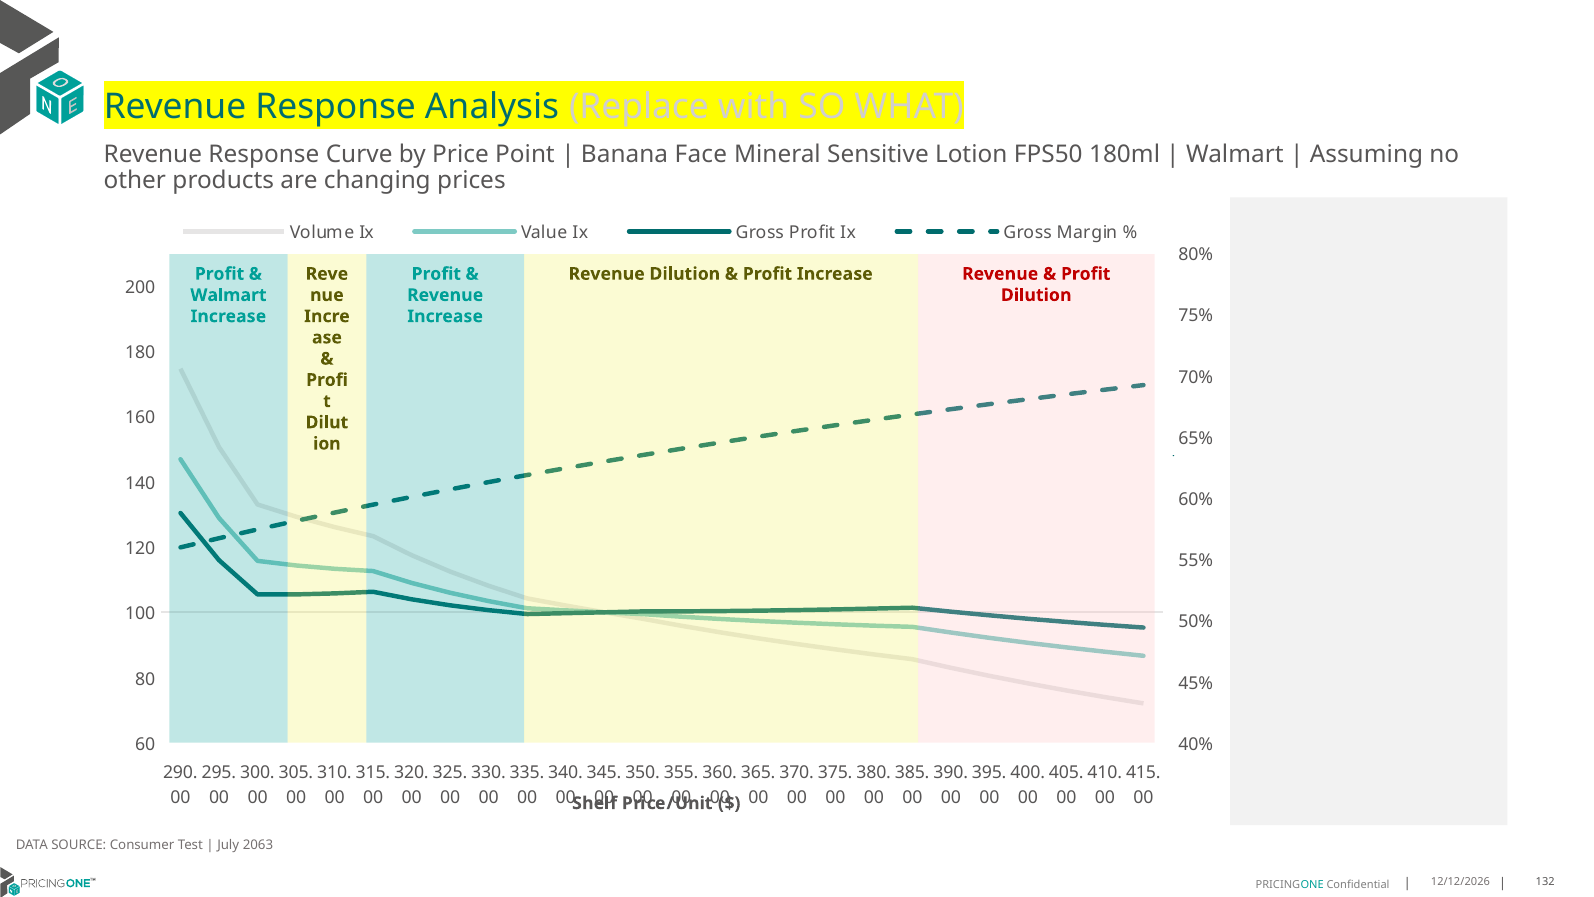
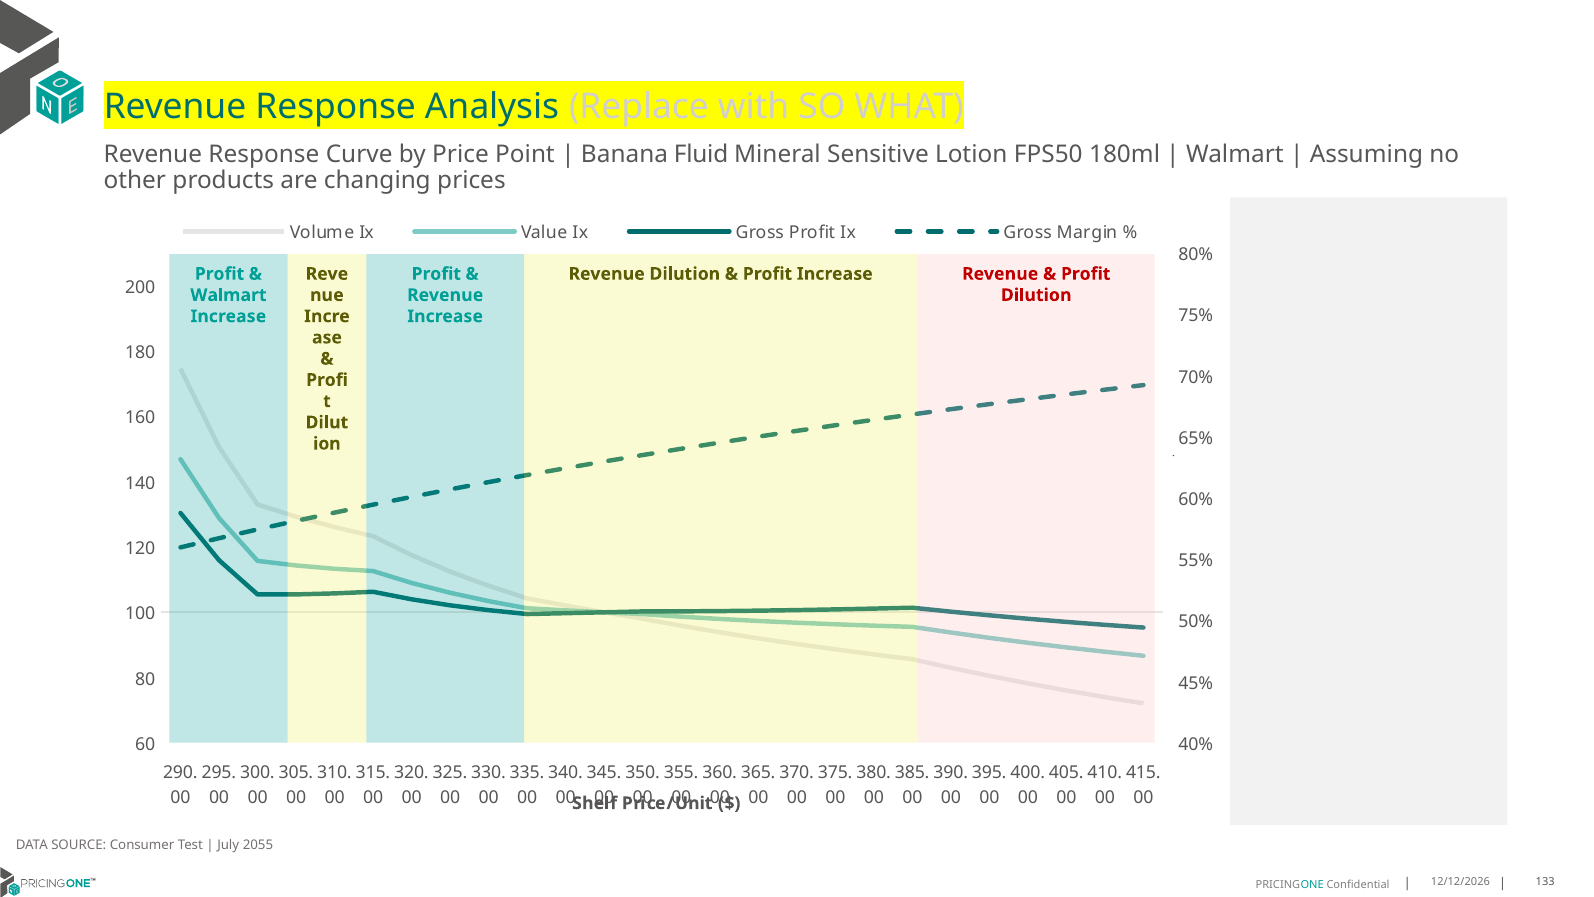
Face: Face -> Fluid
2063: 2063 -> 2055
132: 132 -> 133
